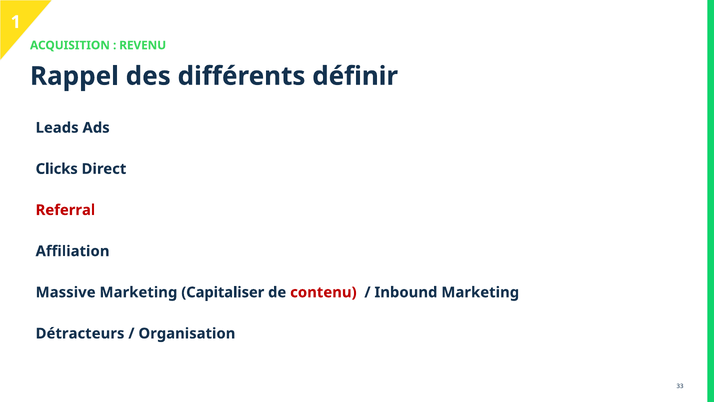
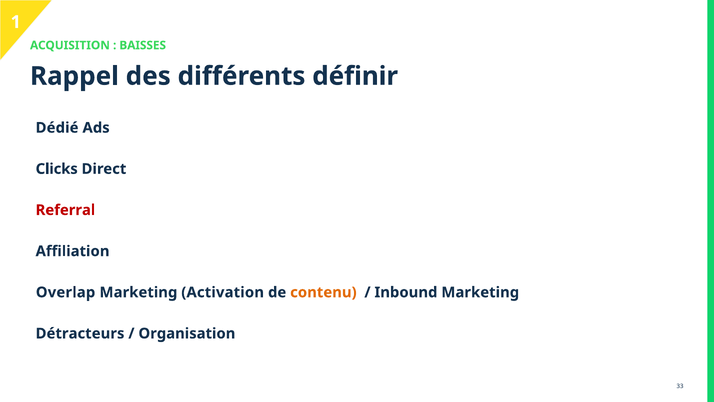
REVENU: REVENU -> BAISSES
Leads: Leads -> Dédié
Massive: Massive -> Overlap
Capitaliser: Capitaliser -> Activation
contenu colour: red -> orange
